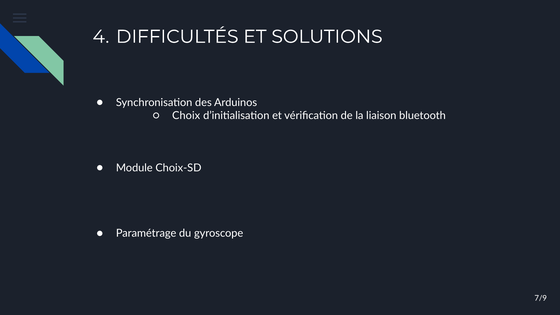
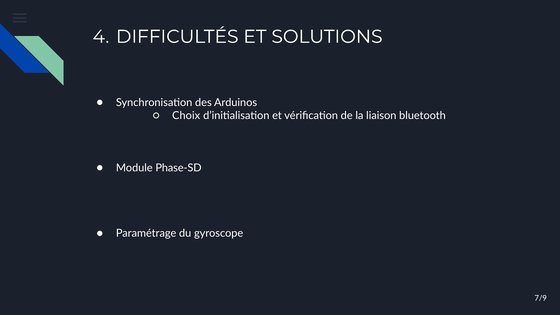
Choix-SD: Choix-SD -> Phase-SD
